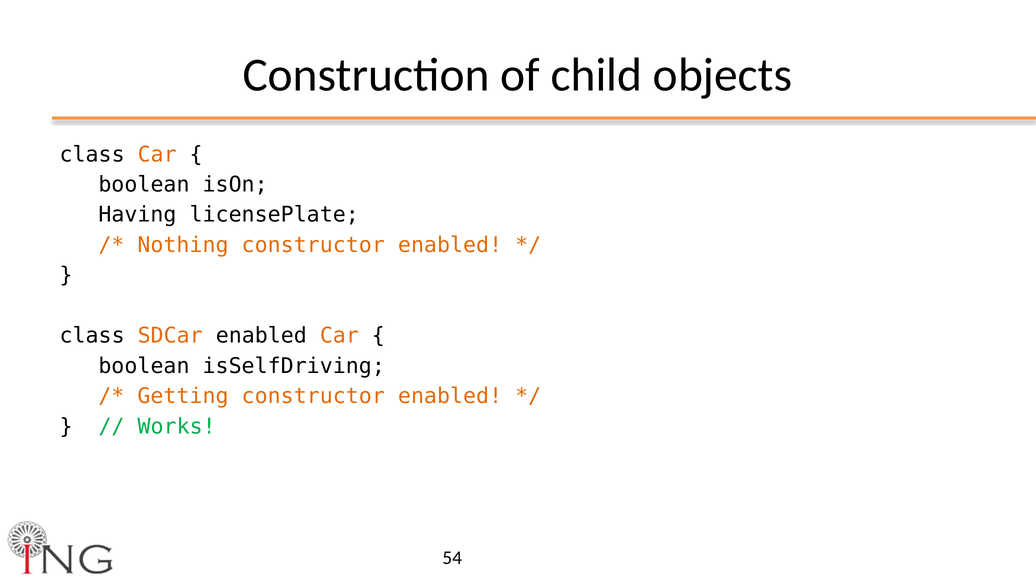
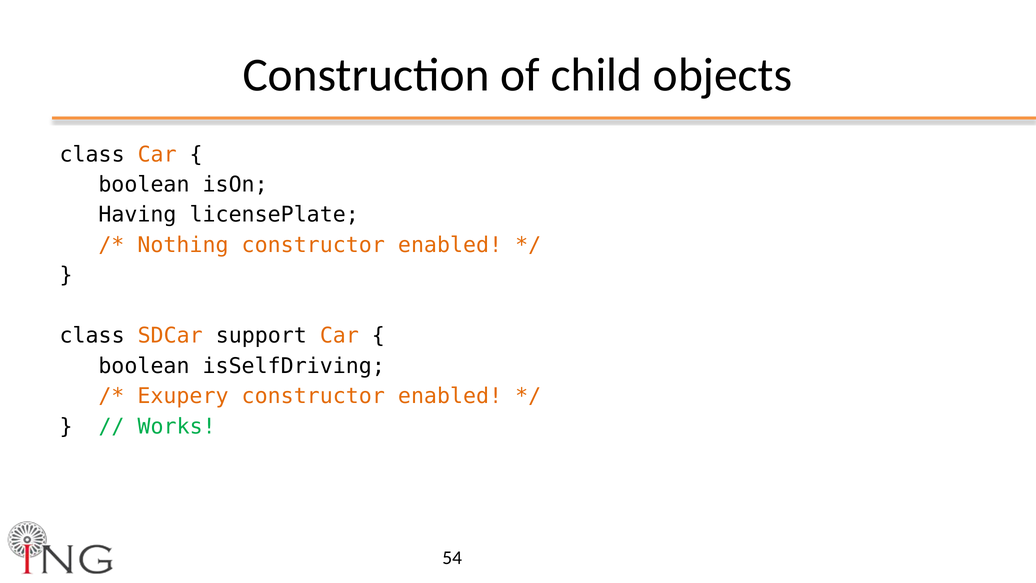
SDCar enabled: enabled -> support
Getting: Getting -> Exupery
